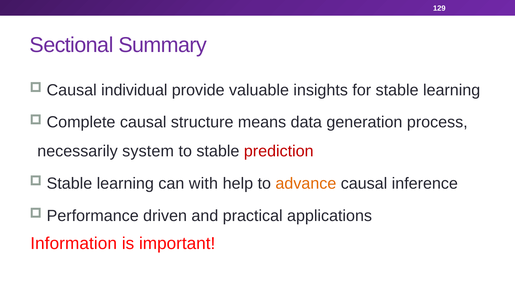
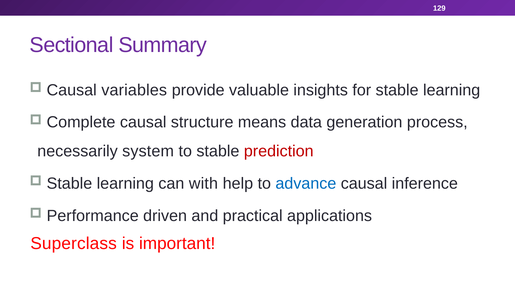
individual: individual -> variables
advance colour: orange -> blue
Information: Information -> Superclass
